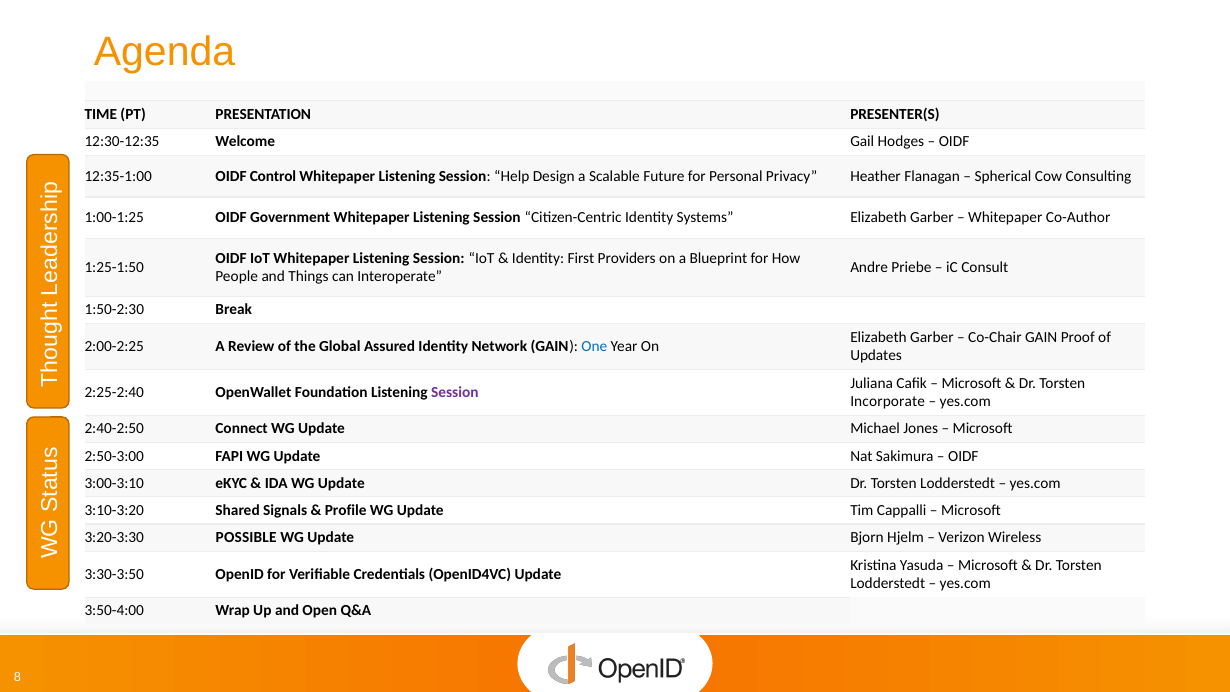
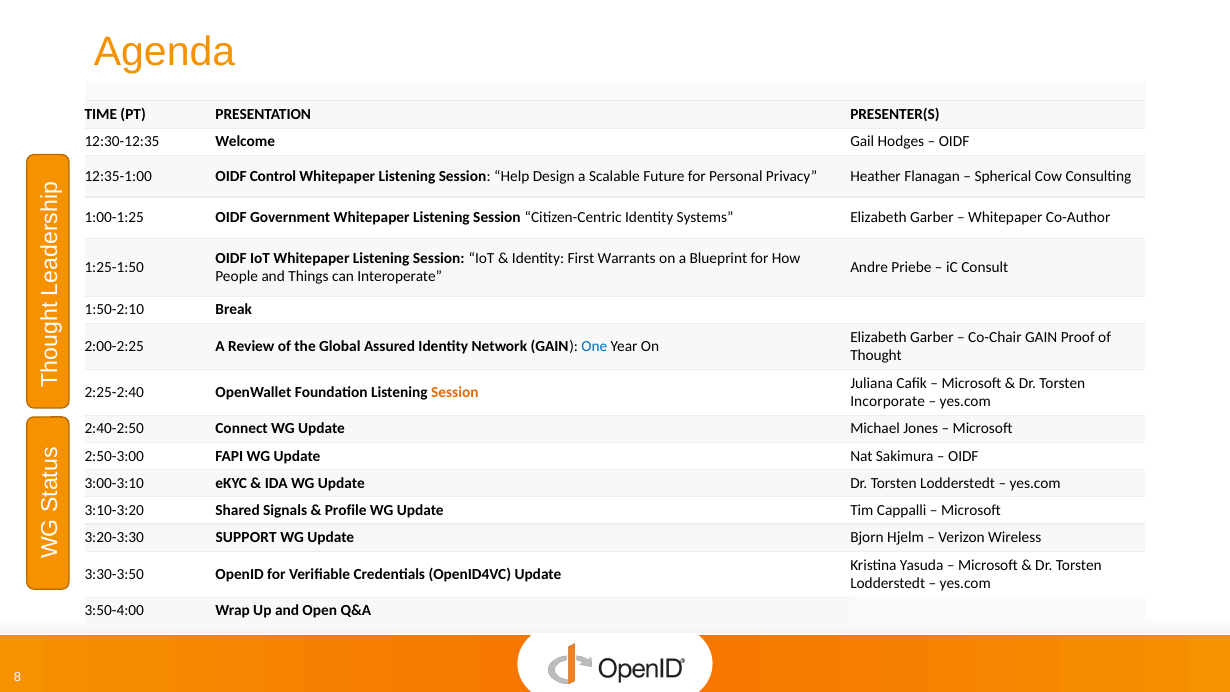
Providers: Providers -> Warrants
1:50-2:30: 1:50-2:30 -> 1:50-2:10
Updates: Updates -> Thought
Session at (455, 392) colour: purple -> orange
POSSIBLE: POSSIBLE -> SUPPORT
